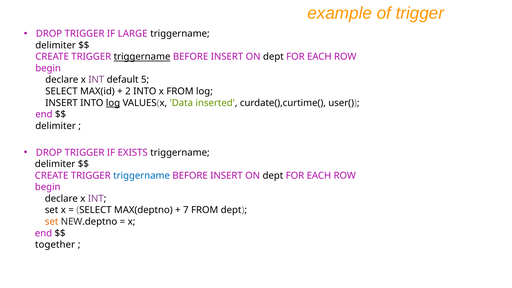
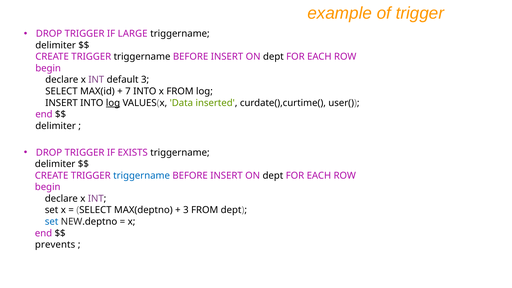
triggername at (142, 57) underline: present -> none
default 5: 5 -> 3
2: 2 -> 7
7 at (186, 210): 7 -> 3
set at (52, 222) colour: orange -> blue
together: together -> prevents
